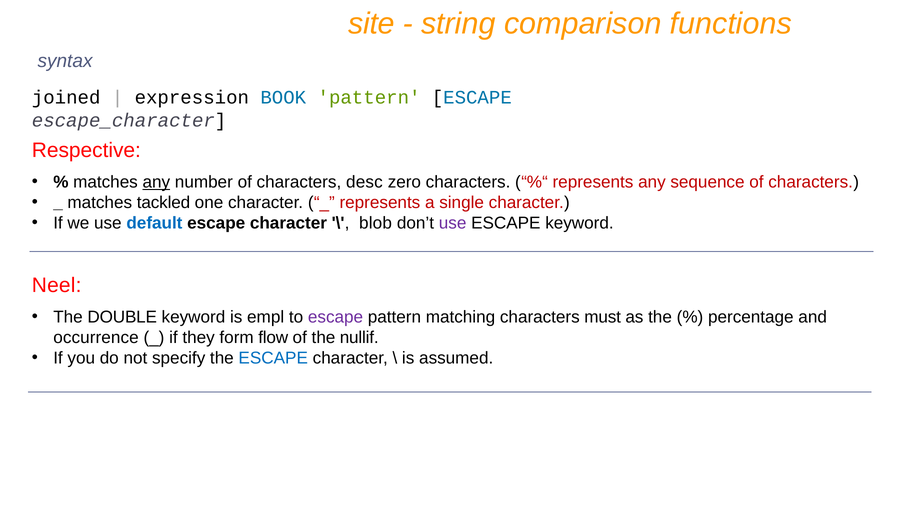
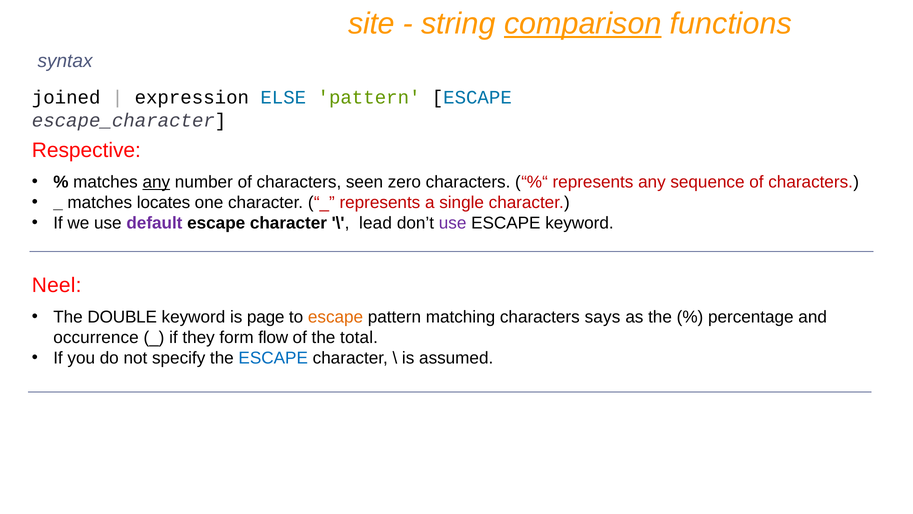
comparison underline: none -> present
BOOK: BOOK -> ELSE
desc: desc -> seen
tackled: tackled -> locates
default colour: blue -> purple
blob: blob -> lead
empl: empl -> page
escape at (336, 317) colour: purple -> orange
must: must -> says
nullif: nullif -> total
